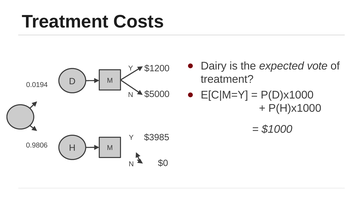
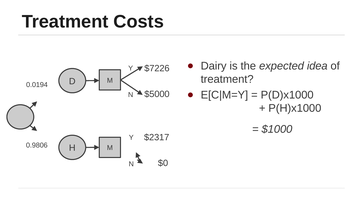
vote: vote -> idea
$1200: $1200 -> $7226
$3985: $3985 -> $2317
